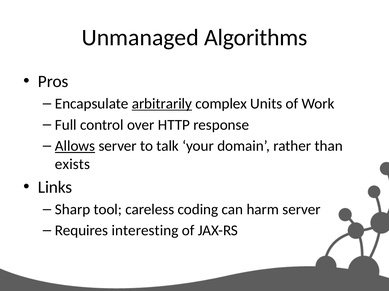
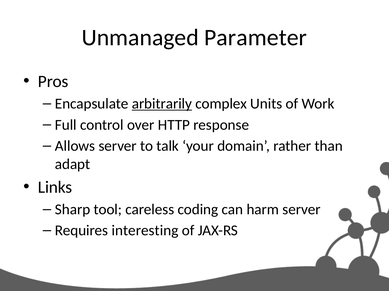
Algorithms: Algorithms -> Parameter
Allows underline: present -> none
exists: exists -> adapt
